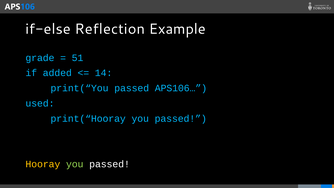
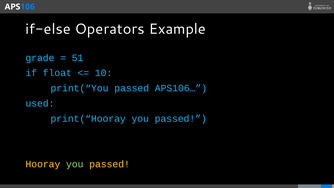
Reflection: Reflection -> Operators
added: added -> float
14: 14 -> 10
passed at (110, 164) colour: white -> yellow
